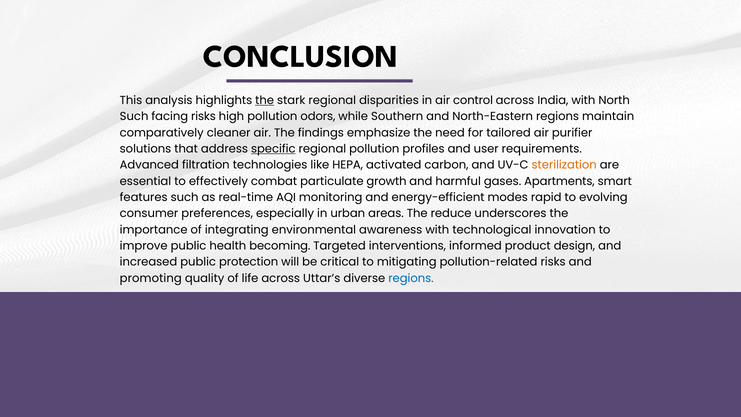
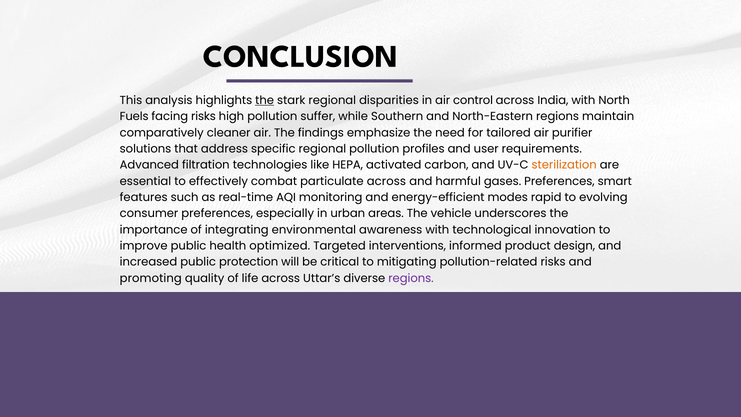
Such at (134, 117): Such -> Fuels
odors: odors -> suffer
specific underline: present -> none
particulate growth: growth -> across
gases Apartments: Apartments -> Preferences
reduce: reduce -> vehicle
becoming: becoming -> optimized
regions at (411, 278) colour: blue -> purple
